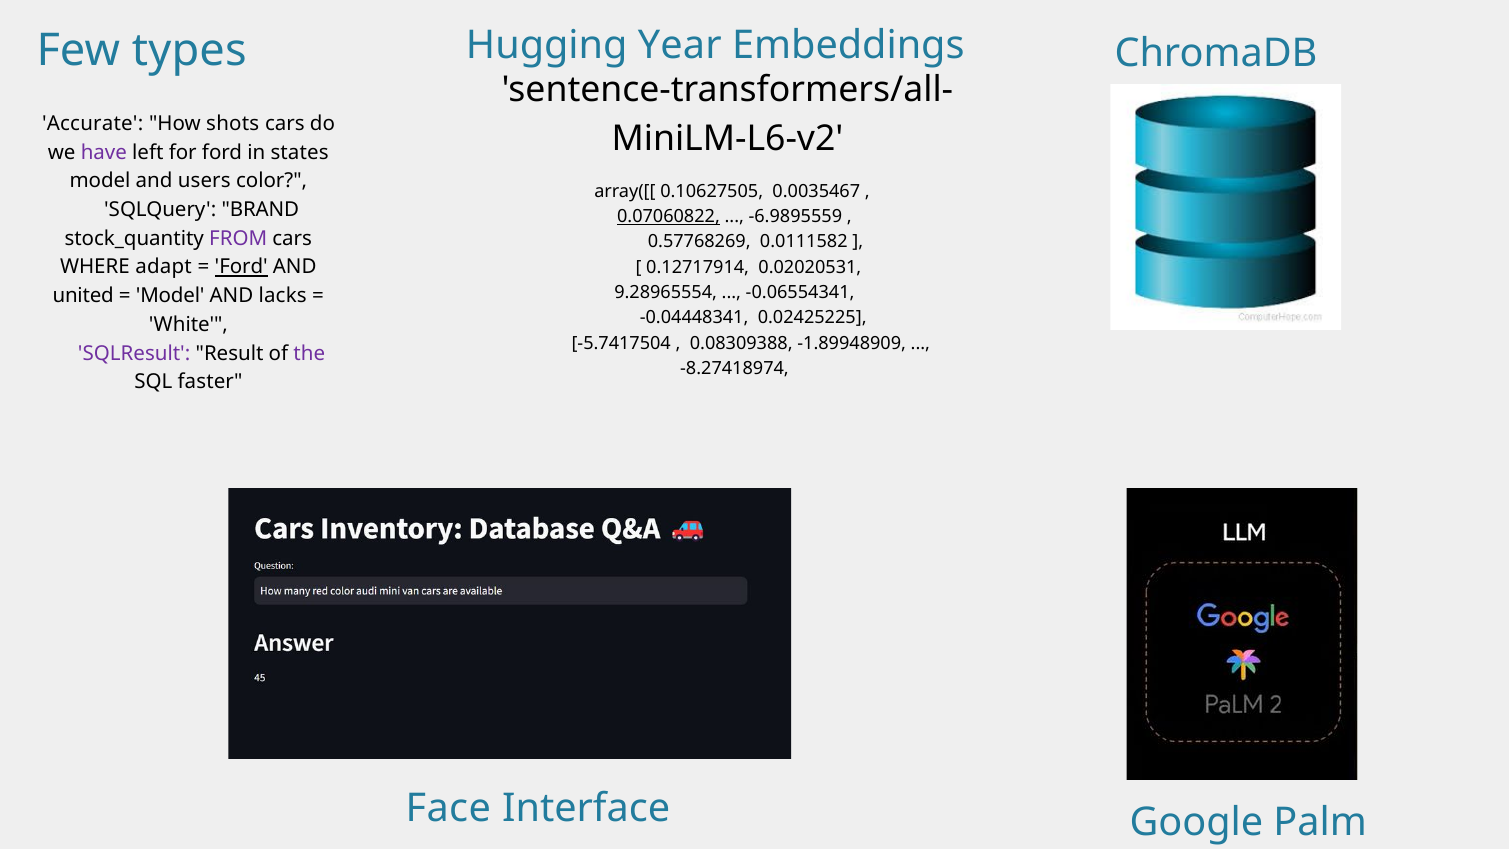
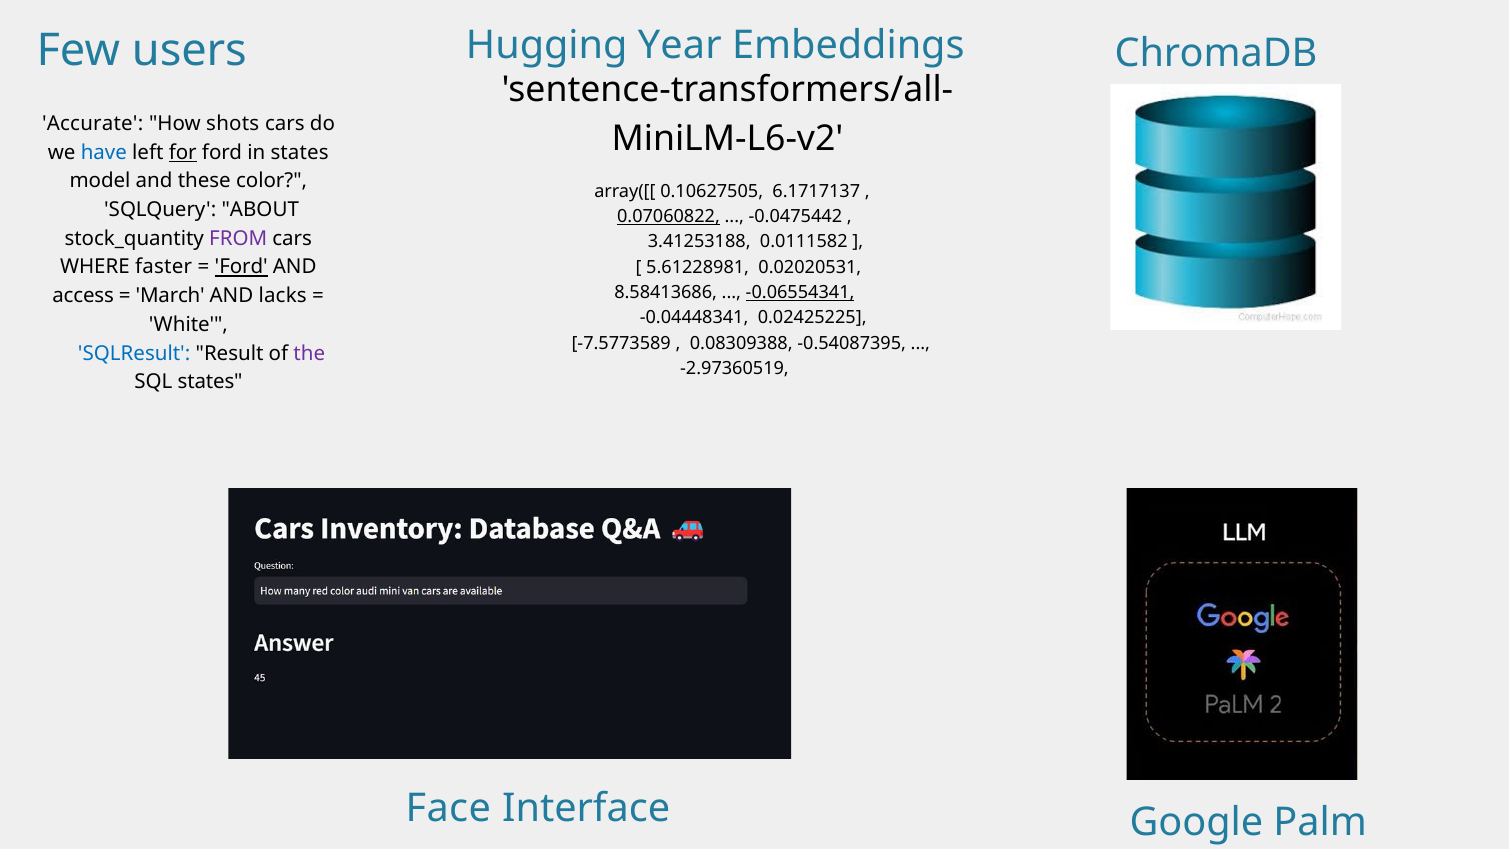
types: types -> users
have colour: purple -> blue
for underline: none -> present
users: users -> these
0.0035467: 0.0035467 -> 6.1717137
BRAND: BRAND -> ABOUT
-6.9895559: -6.9895559 -> -0.0475442
0.57768269: 0.57768269 -> 3.41253188
adapt: adapt -> faster
0.12717914: 0.12717914 -> 5.61228981
9.28965554: 9.28965554 -> 8.58413686
-0.06554341 underline: none -> present
united: united -> access
Model at (170, 296): Model -> March
-5.7417504: -5.7417504 -> -7.5773589
-1.89948909: -1.89948909 -> -0.54087395
SQLResult colour: purple -> blue
-8.27418974: -8.27418974 -> -2.97360519
SQL faster: faster -> states
